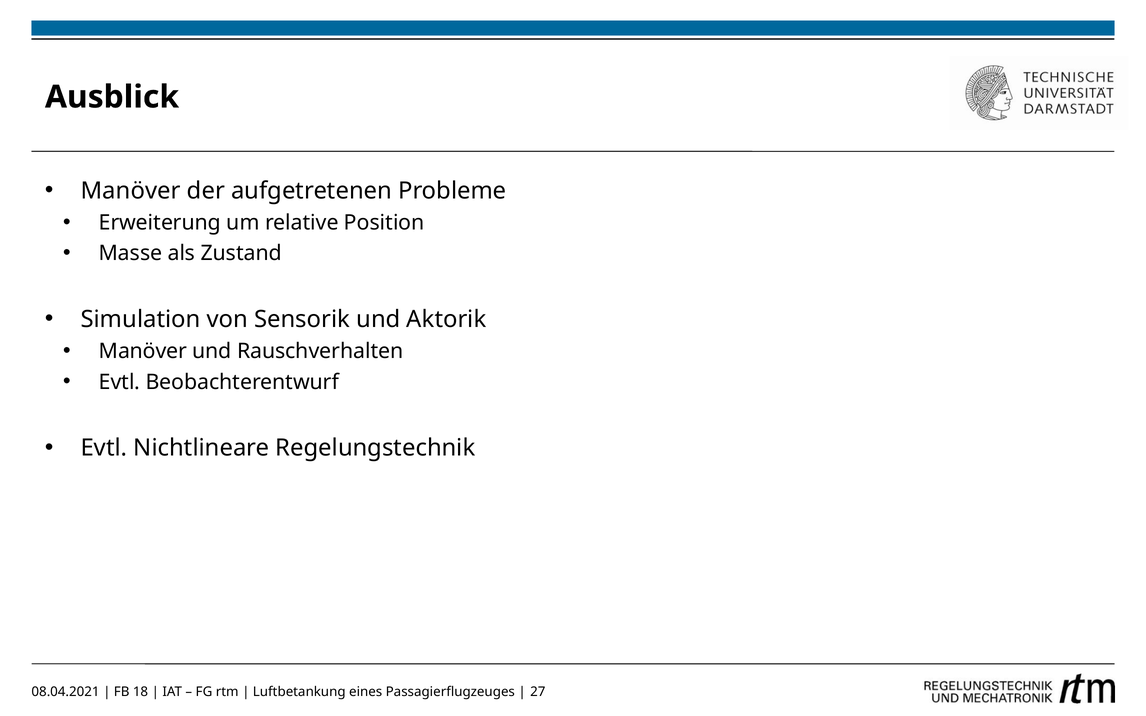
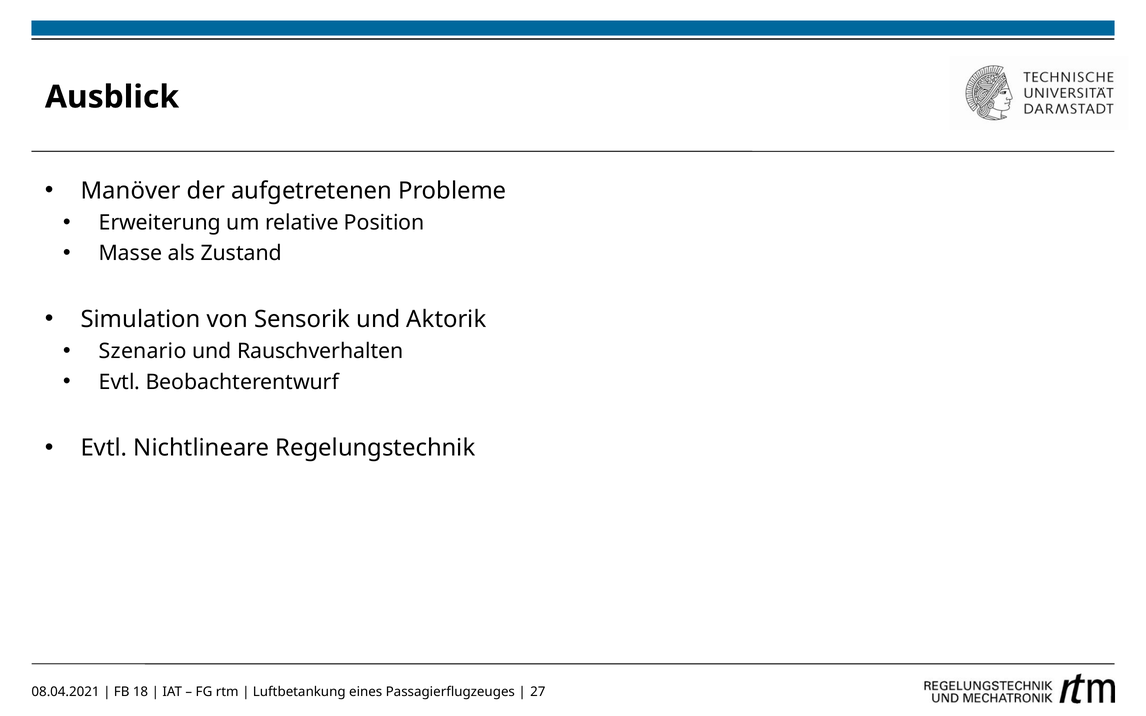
Manöver at (143, 352): Manöver -> Szenario
